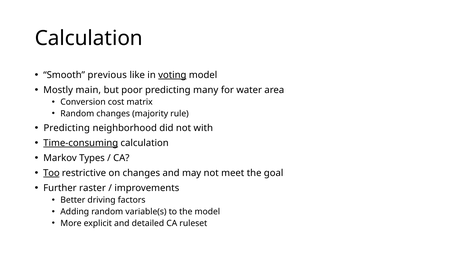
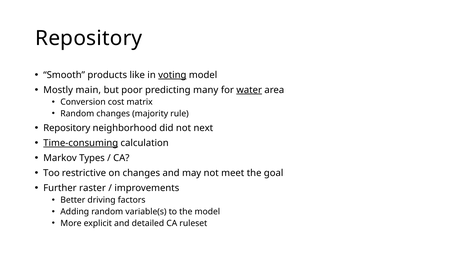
Calculation at (89, 38): Calculation -> Repository
previous: previous -> products
water underline: none -> present
Predicting at (67, 128): Predicting -> Repository
with: with -> next
Too underline: present -> none
